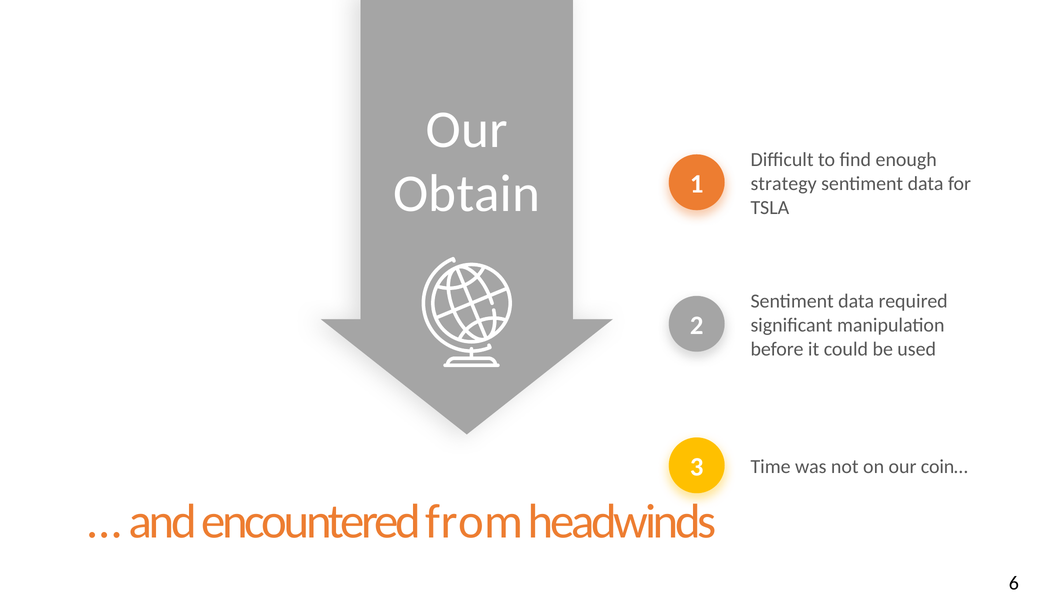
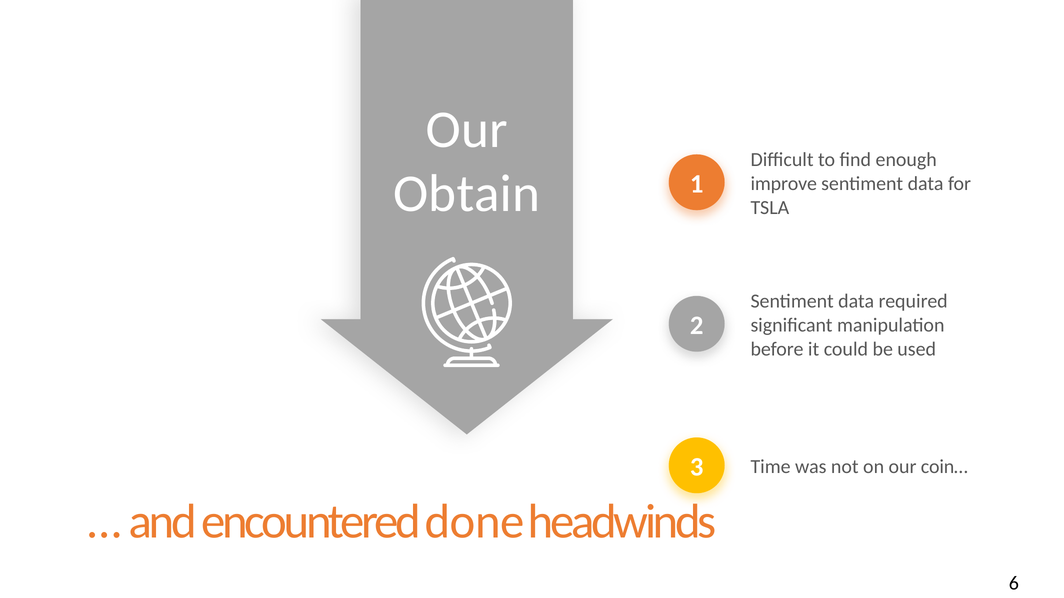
strategy: strategy -> improve
from: from -> done
